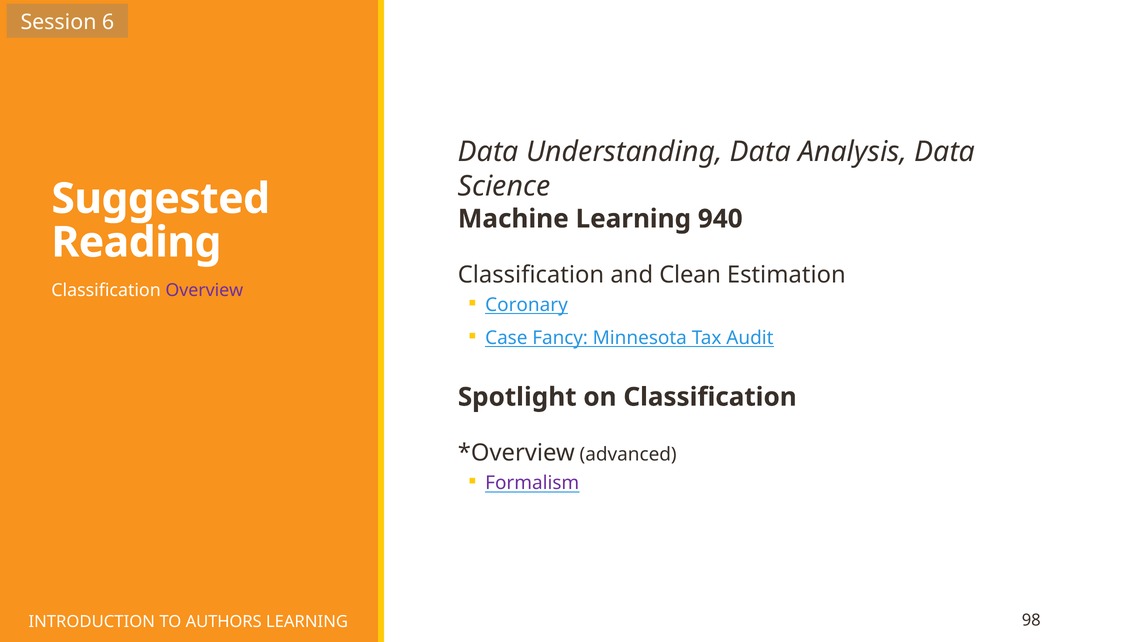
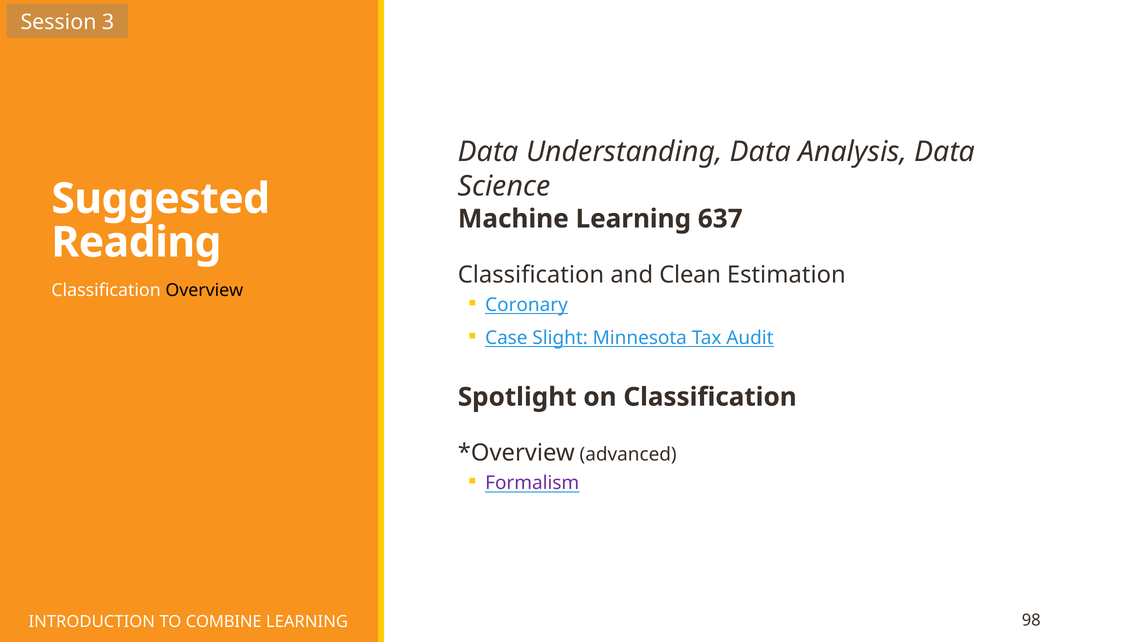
6: 6 -> 3
940: 940 -> 637
Overview colour: purple -> black
Fancy: Fancy -> Slight
AUTHORS: AUTHORS -> COMBINE
